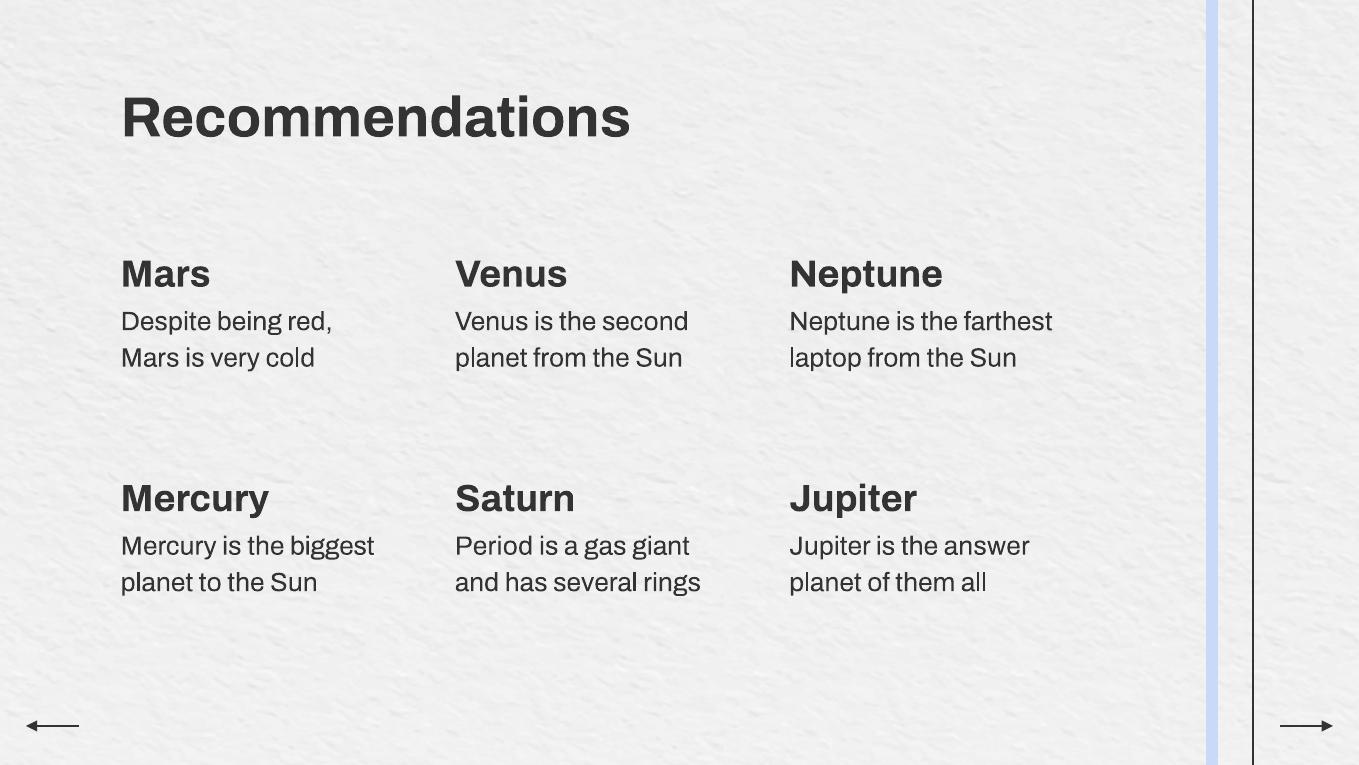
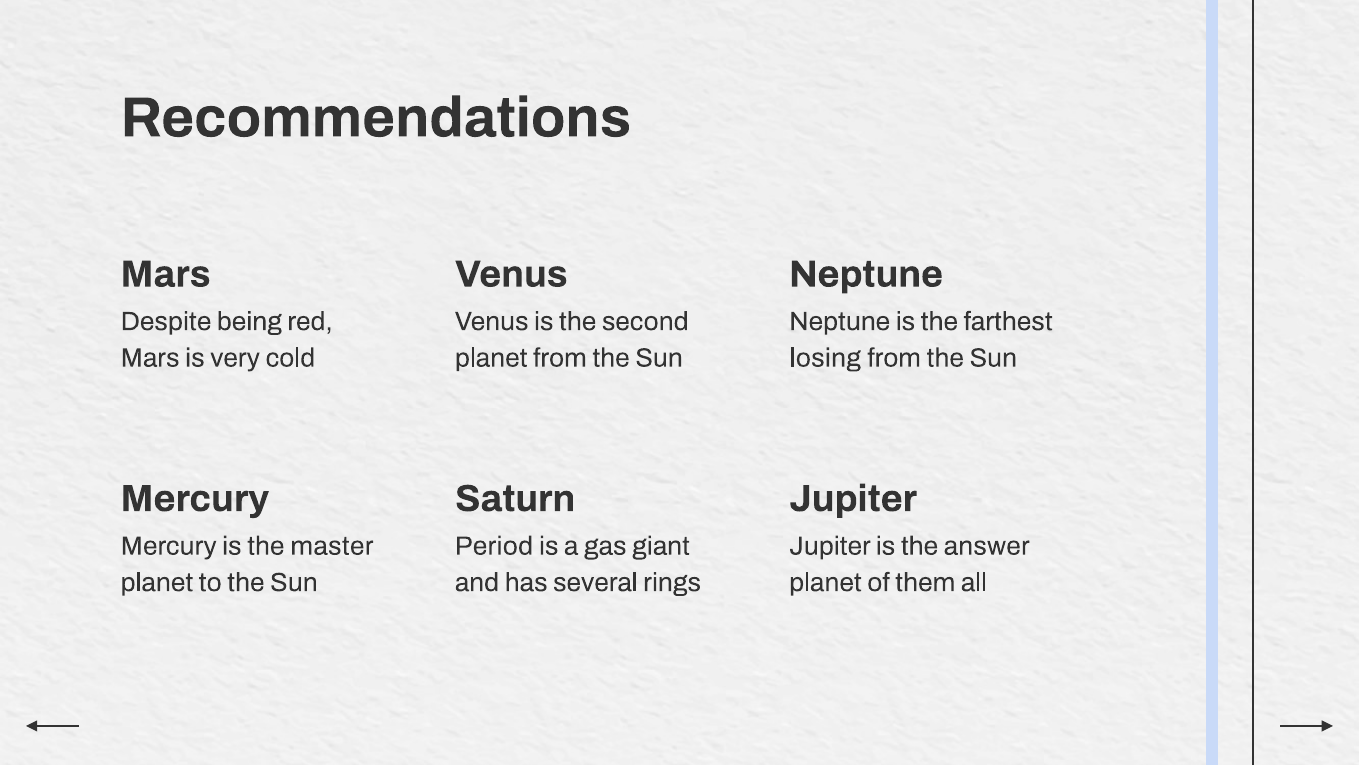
laptop: laptop -> losing
biggest: biggest -> master
